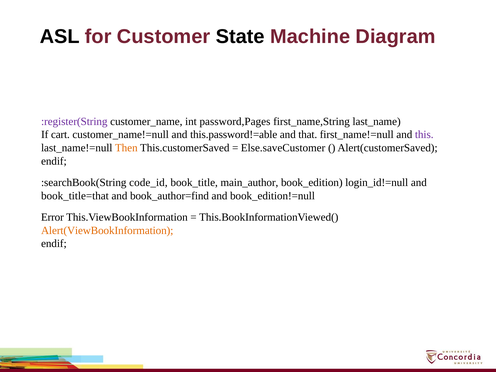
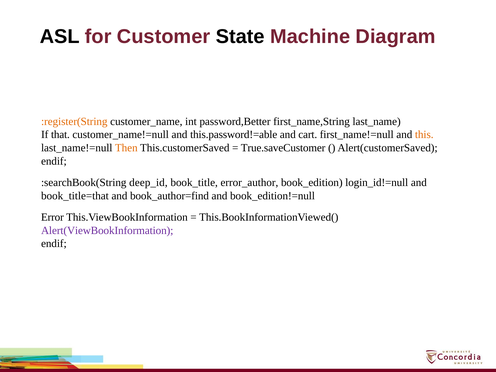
:register(String colour: purple -> orange
password,Pages: password,Pages -> password,Better
cart: cart -> that
that: that -> cart
this colour: purple -> orange
Else.saveCustomer: Else.saveCustomer -> True.saveCustomer
code_id: code_id -> deep_id
main_author: main_author -> error_author
Alert(ViewBookInformation colour: orange -> purple
